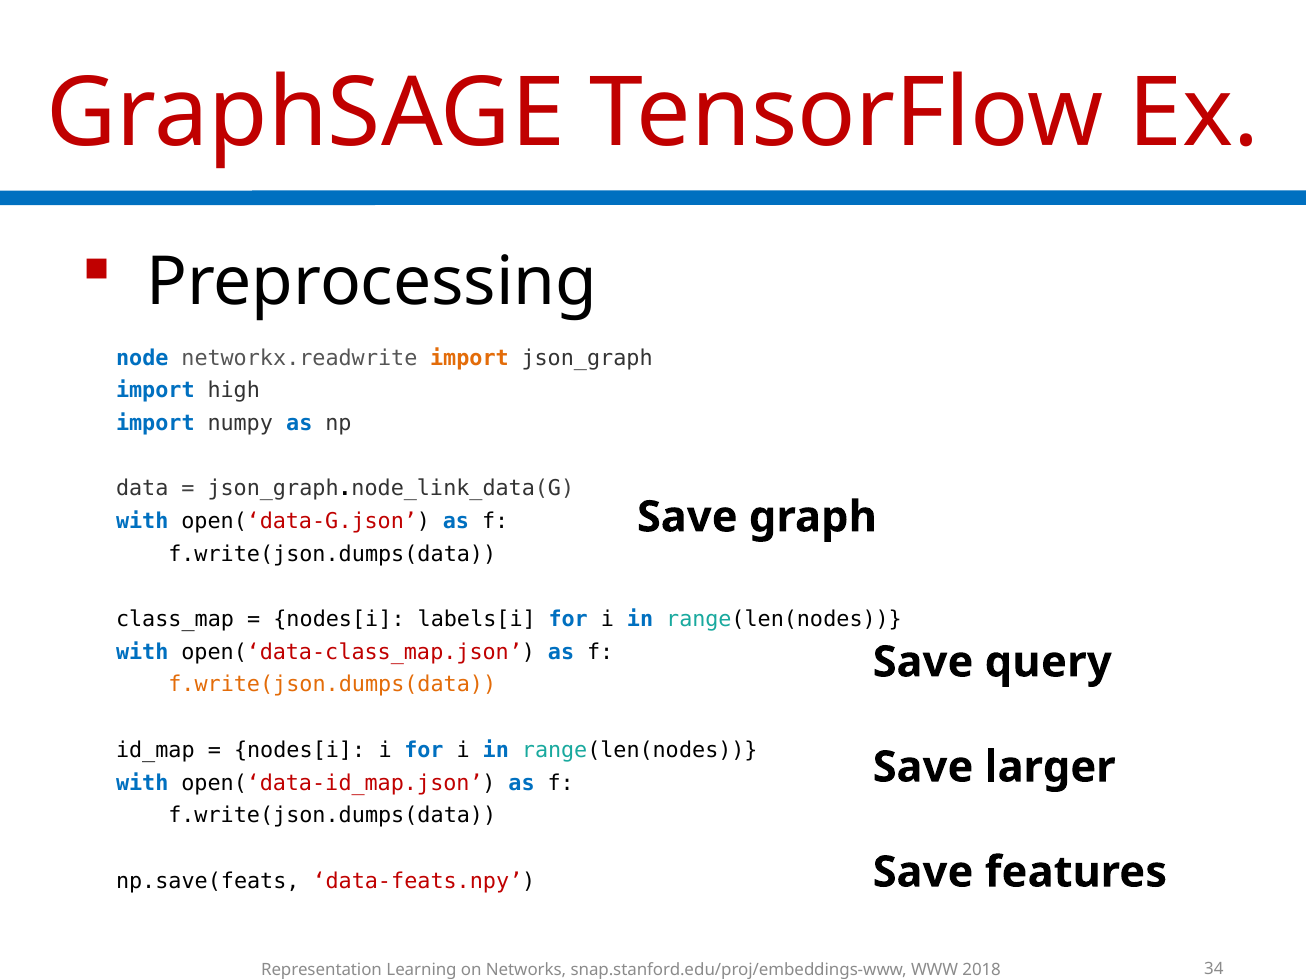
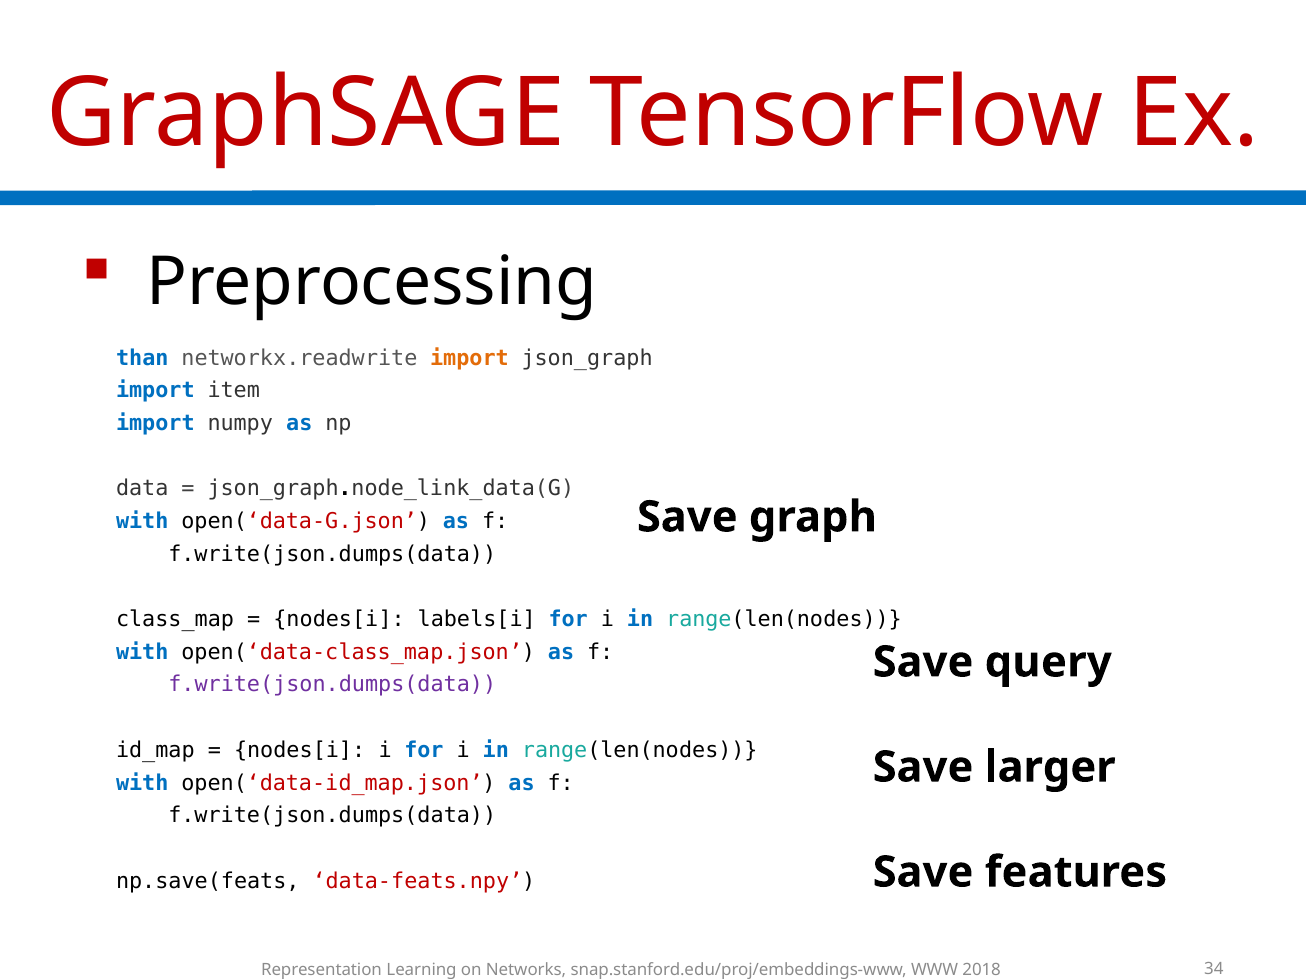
node: node -> than
high: high -> item
f.write(json.dumps(data at (332, 685) colour: orange -> purple
